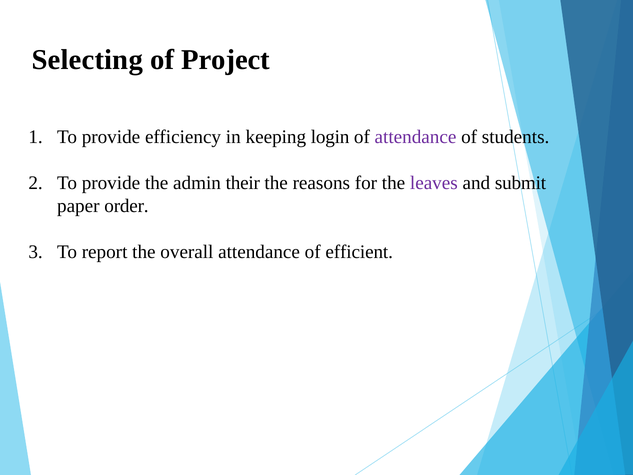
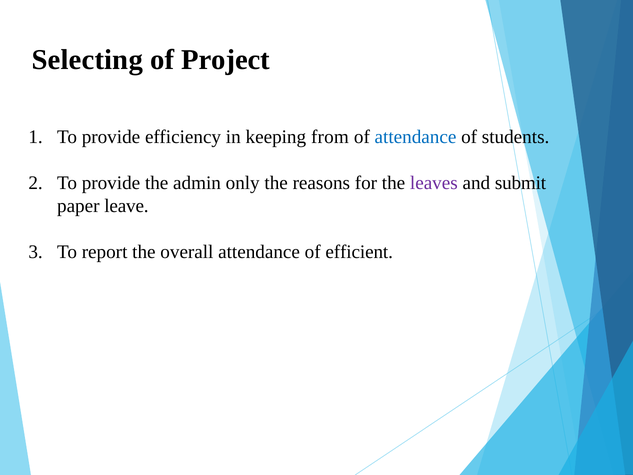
login: login -> from
attendance at (415, 137) colour: purple -> blue
their: their -> only
order: order -> leave
